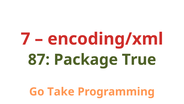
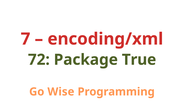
87: 87 -> 72
Take: Take -> Wise
